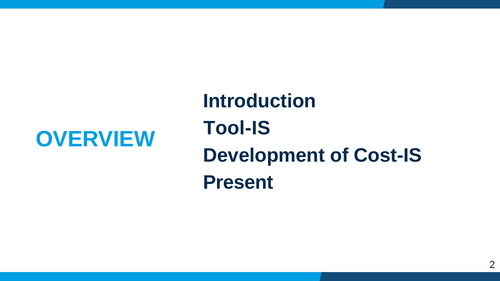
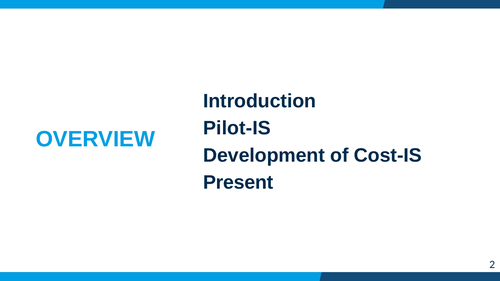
Tool-IS: Tool-IS -> Pilot-IS
